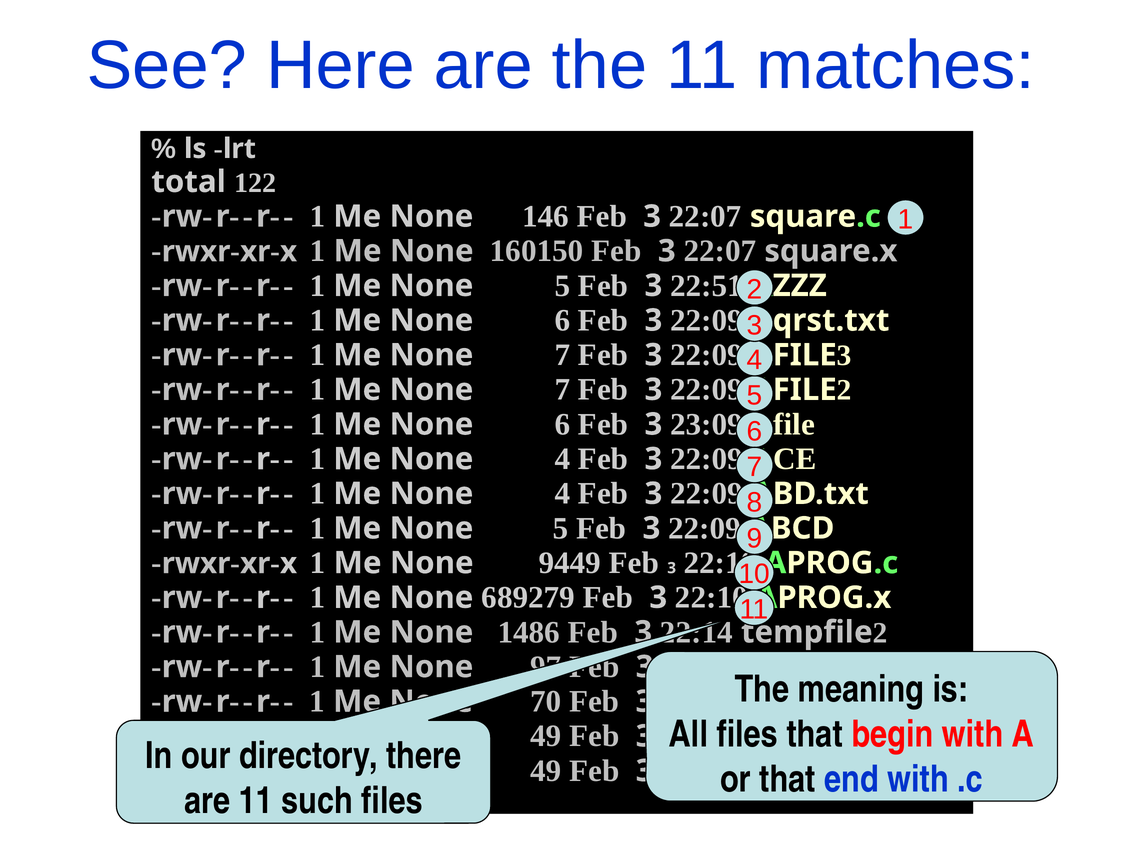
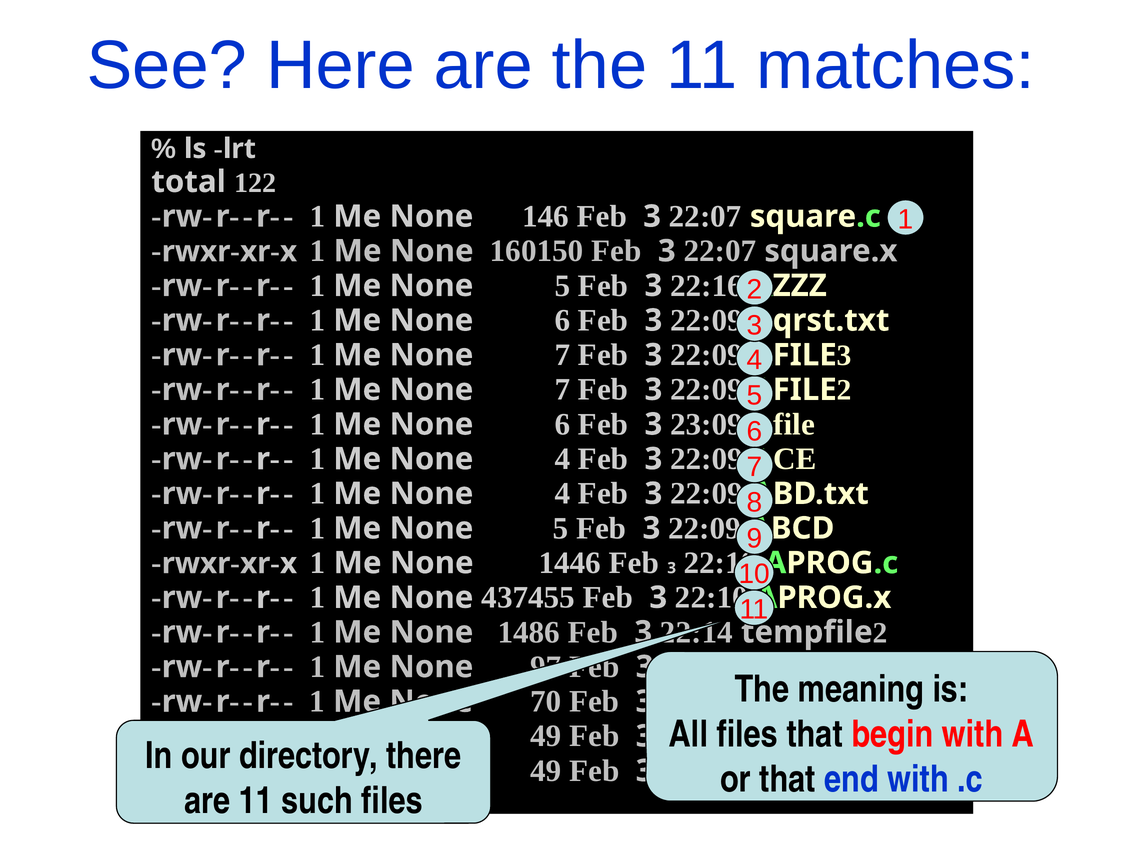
5 Feb 3 22:51: 22:51 -> 22:16
9449: 9449 -> 1446
689279: 689279 -> 437455
